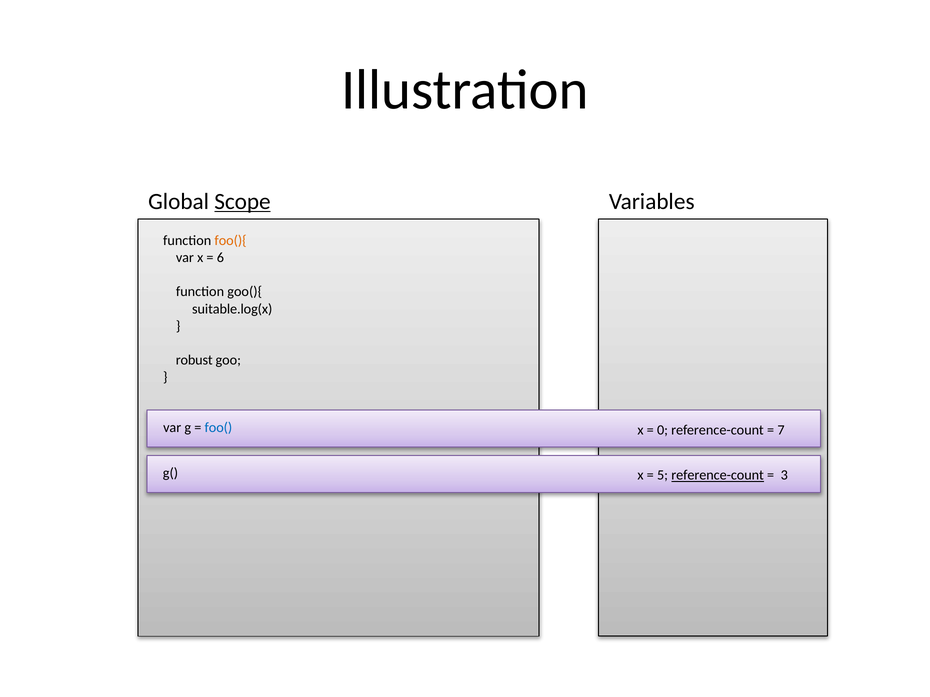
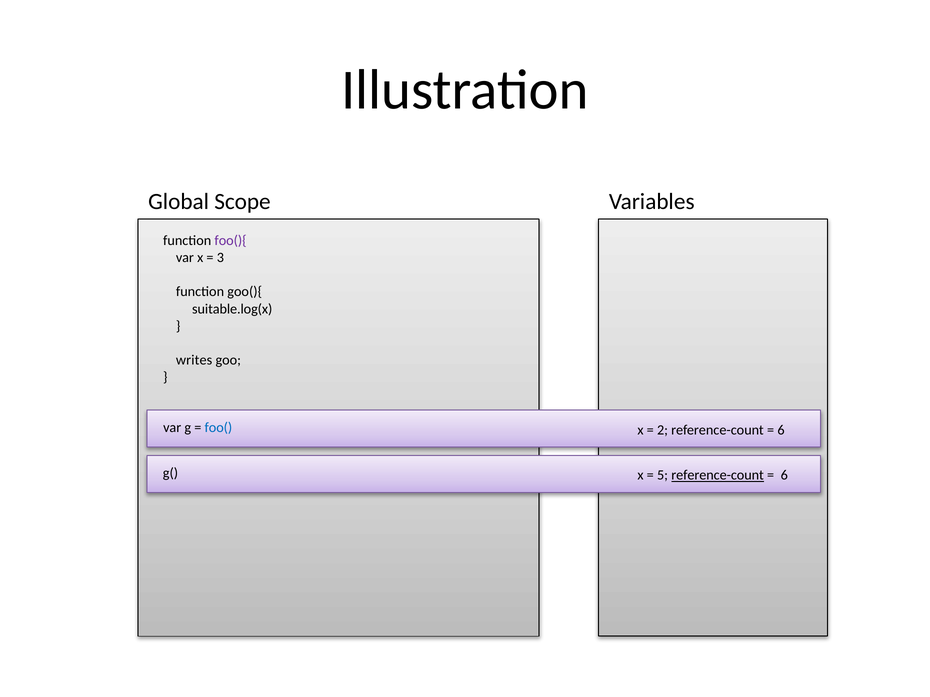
Scope underline: present -> none
foo(){ colour: orange -> purple
6: 6 -> 3
robust: robust -> writes
0: 0 -> 2
7 at (781, 430): 7 -> 6
3 at (784, 476): 3 -> 6
